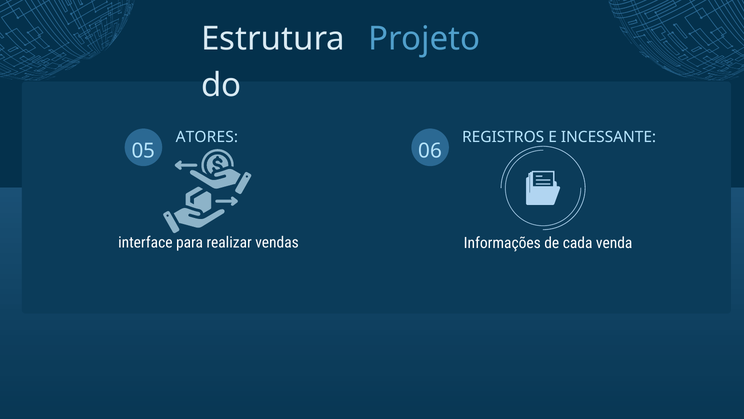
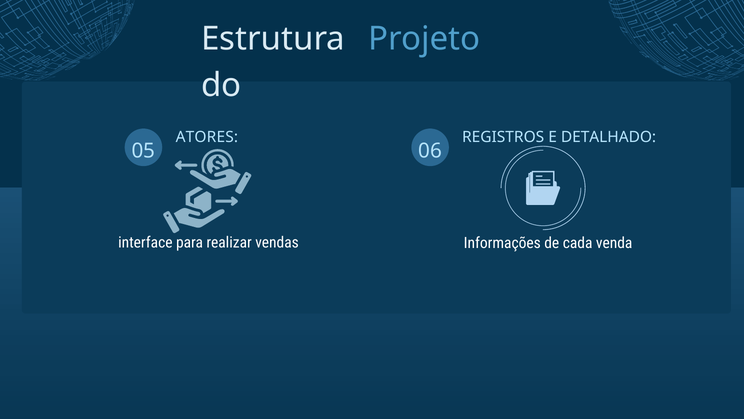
INCESSANTE: INCESSANTE -> DETALHADO
